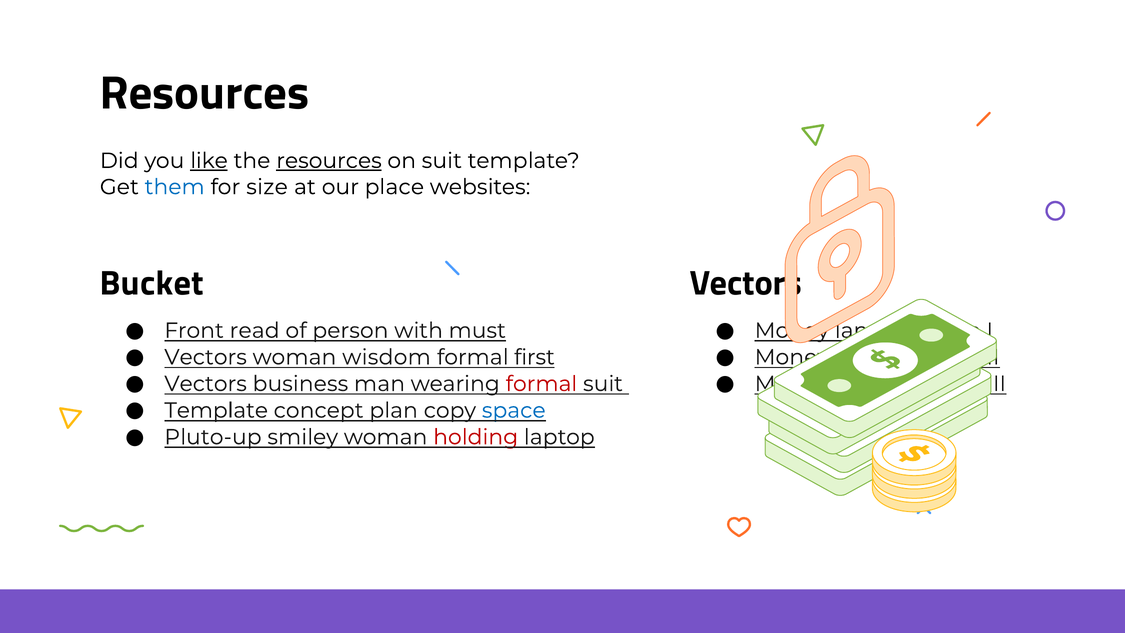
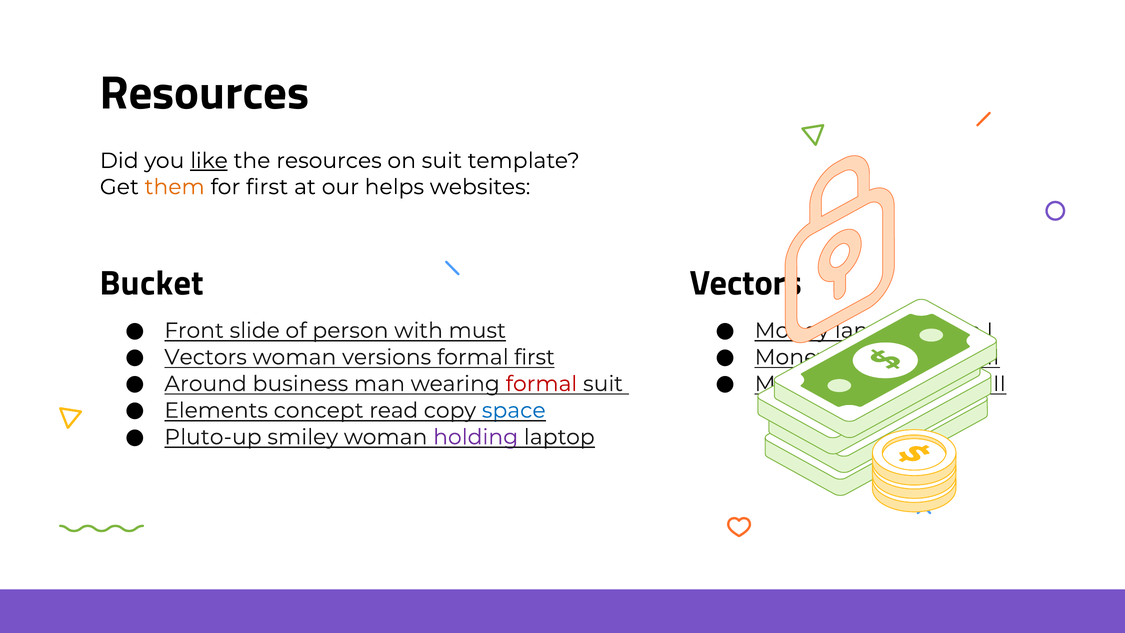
resources at (329, 161) underline: present -> none
them colour: blue -> orange
for size: size -> first
place: place -> helps
read: read -> slide
wisdom: wisdom -> versions
Vectors at (206, 384): Vectors -> Around
Template at (216, 410): Template -> Elements
plan: plan -> read
holding colour: red -> purple
